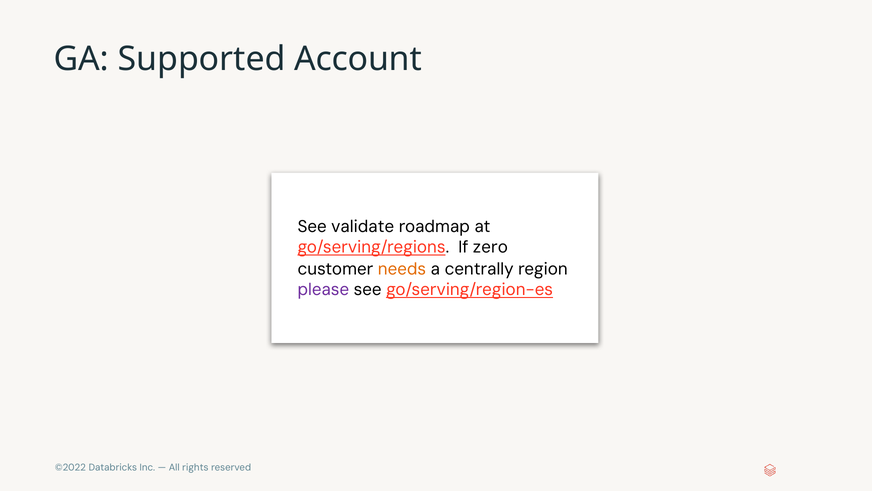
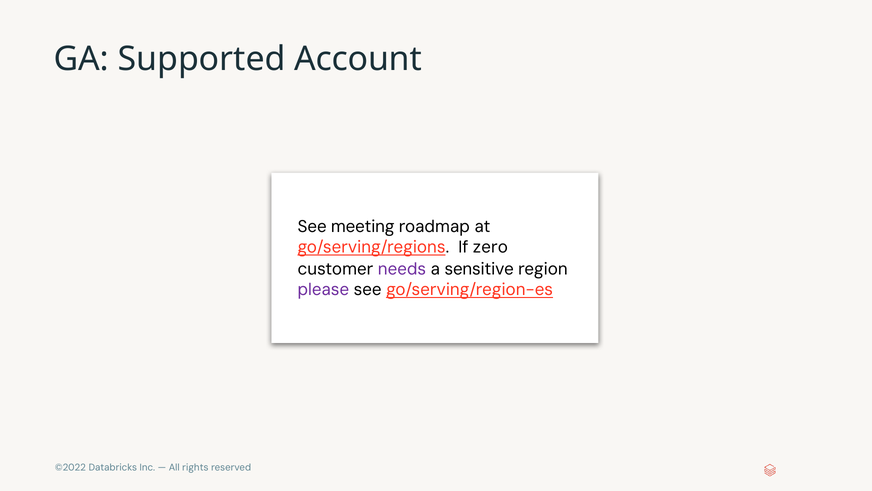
validate: validate -> meeting
needs colour: orange -> purple
centrally: centrally -> sensitive
